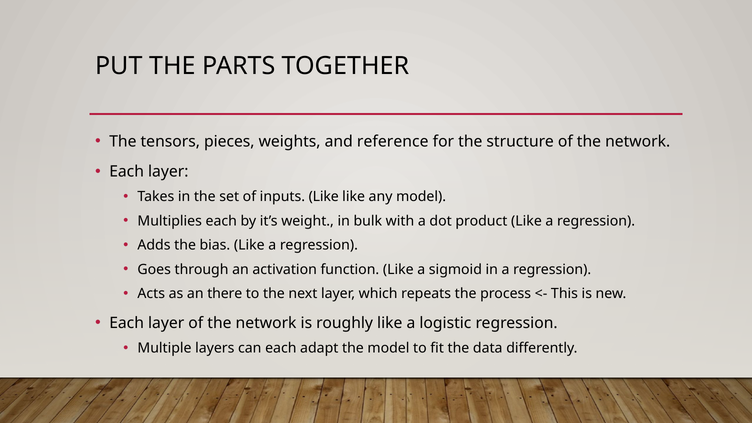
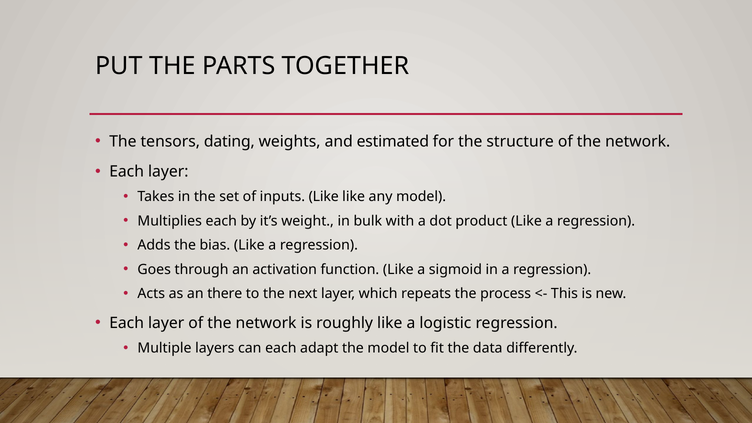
pieces: pieces -> dating
reference: reference -> estimated
